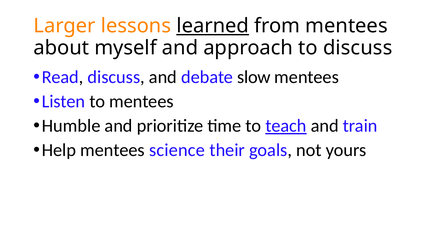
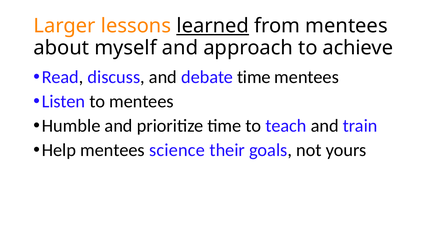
to discuss: discuss -> achieve
debate slow: slow -> time
teach underline: present -> none
